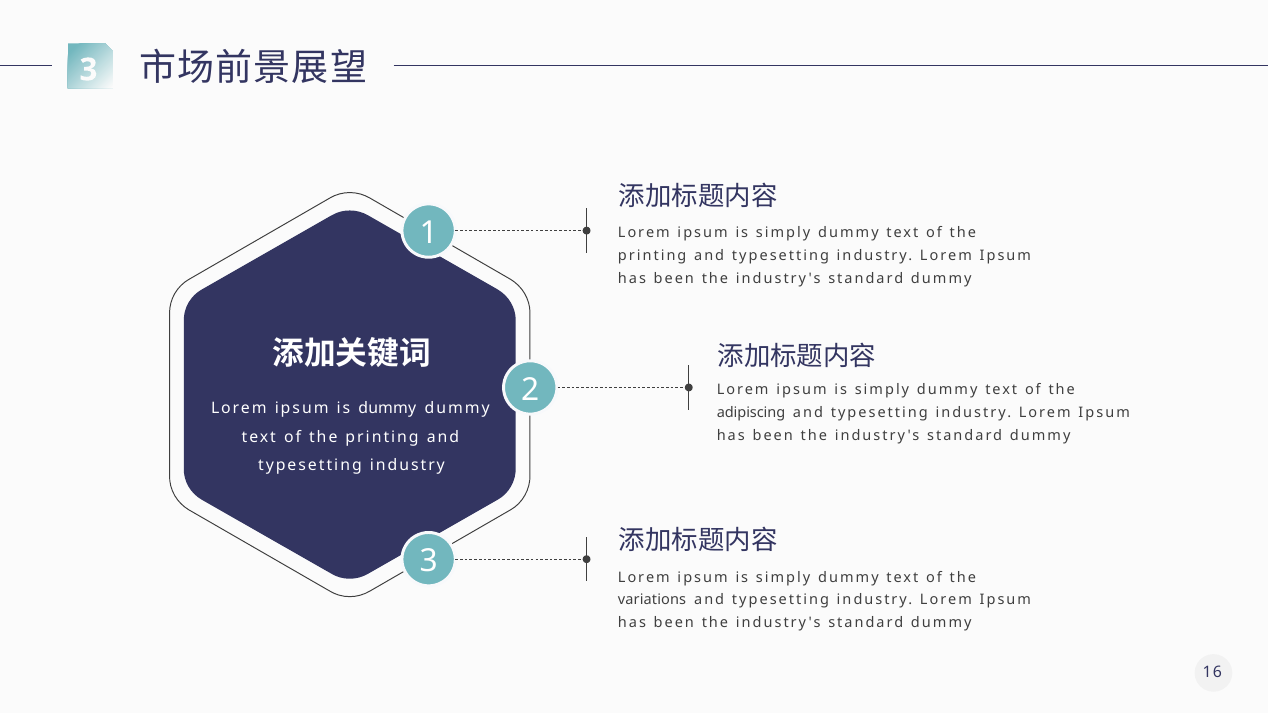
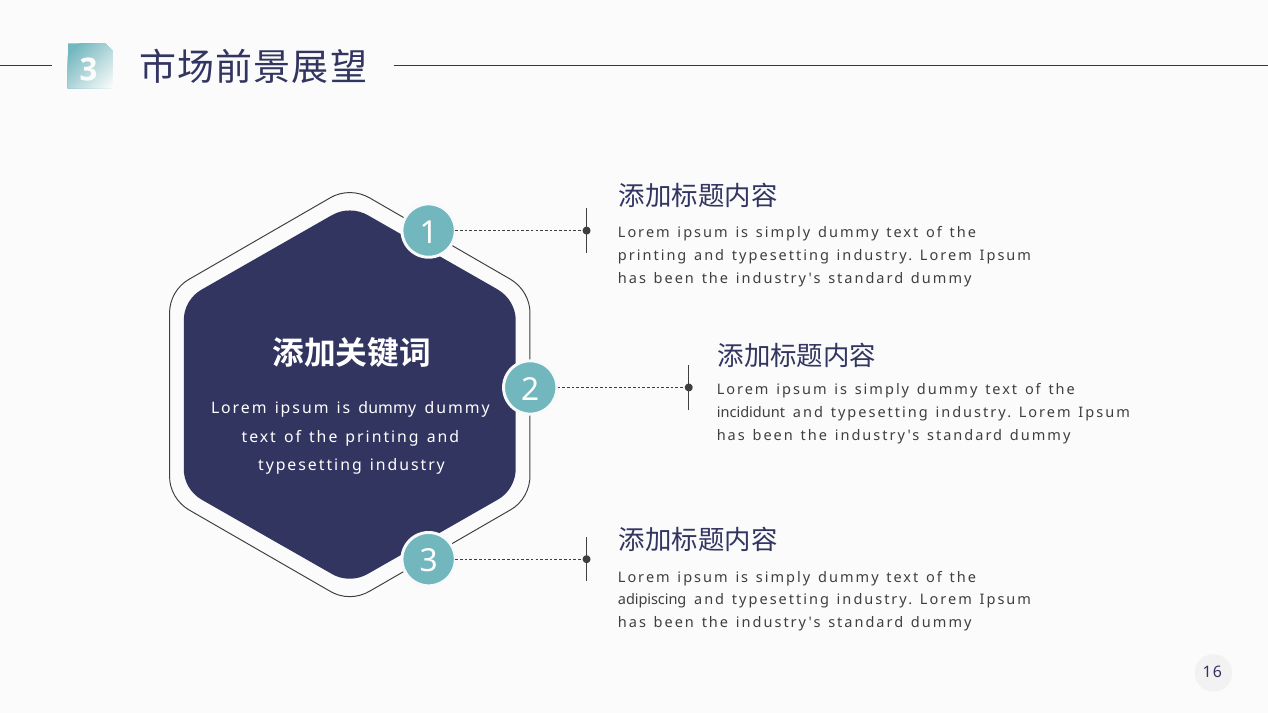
adipiscing: adipiscing -> incididunt
variations: variations -> adipiscing
